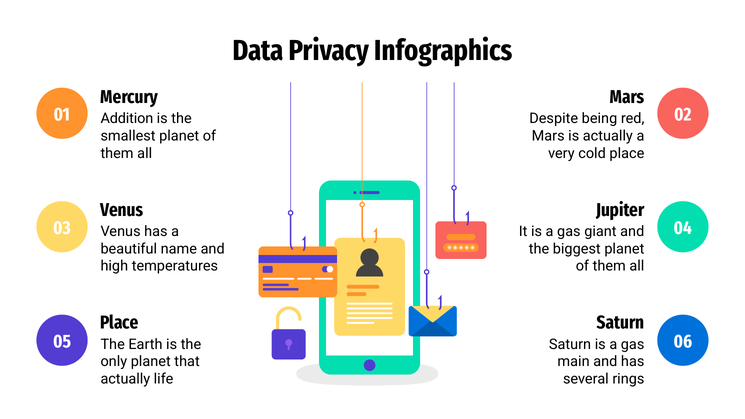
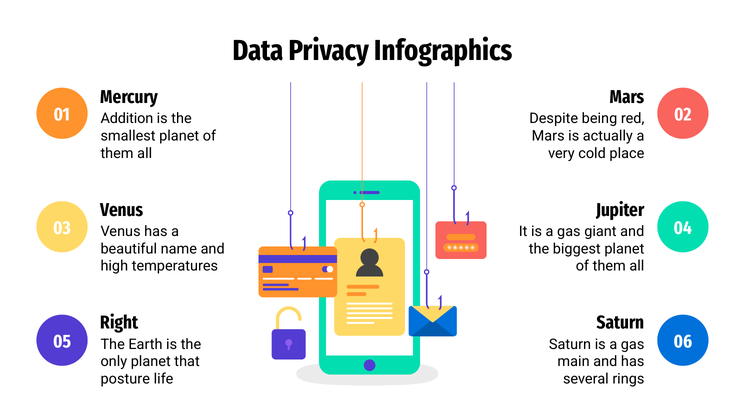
Place at (119, 323): Place -> Right
actually at (125, 379): actually -> posture
